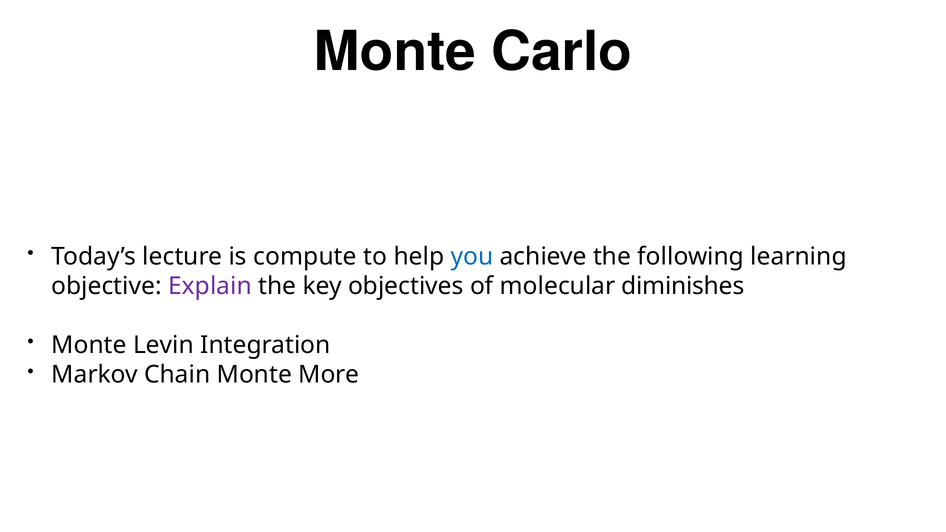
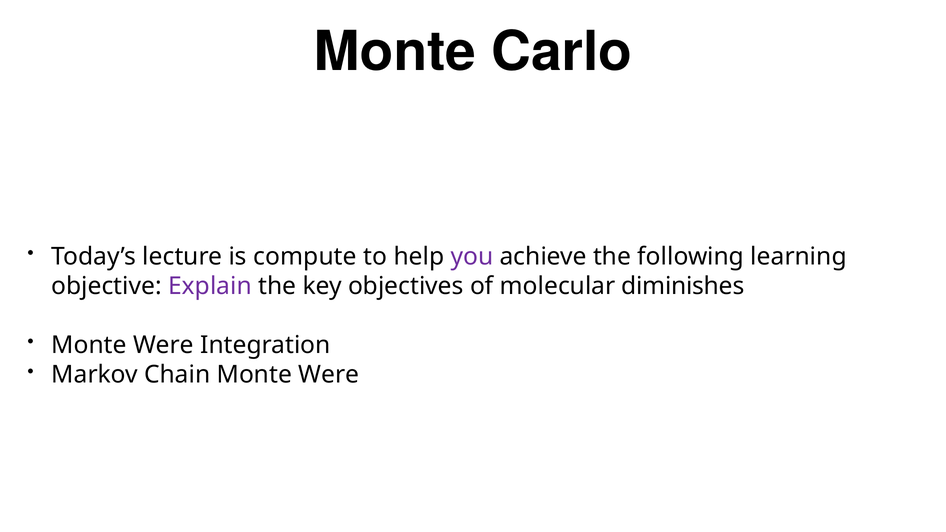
you colour: blue -> purple
Levin at (163, 345): Levin -> Were
Chain Monte More: More -> Were
